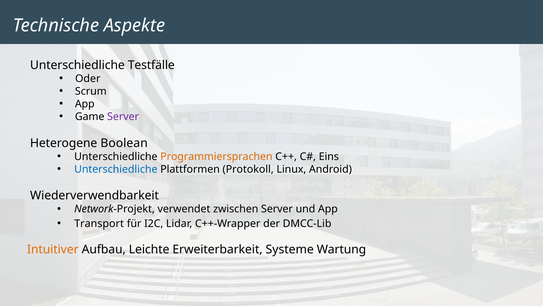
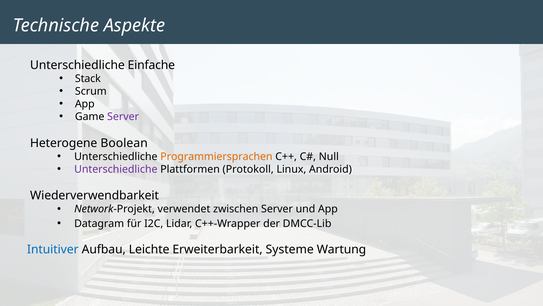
Testfälle: Testfälle -> Einfache
Oder: Oder -> Stack
Eins: Eins -> Null
Unterschiedliche at (116, 169) colour: blue -> purple
Transport: Transport -> Datagram
Intuitiver colour: orange -> blue
